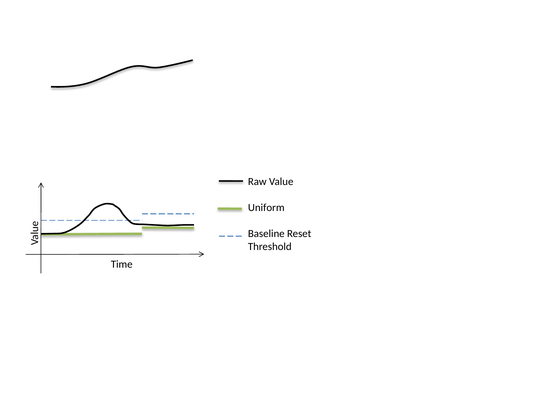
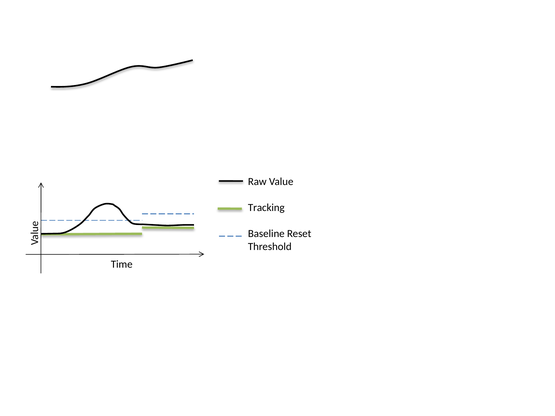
Uniform: Uniform -> Tracking
